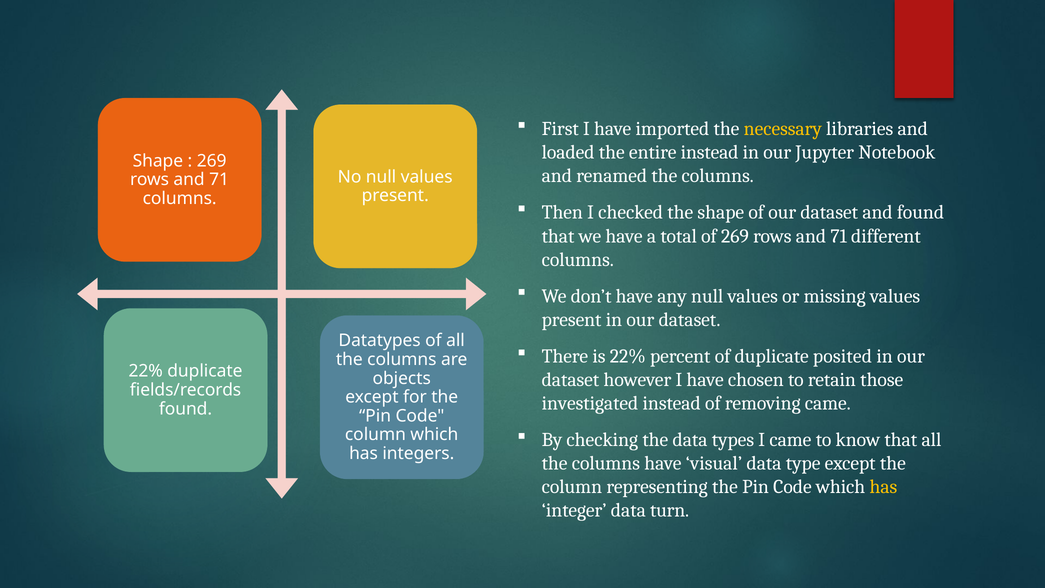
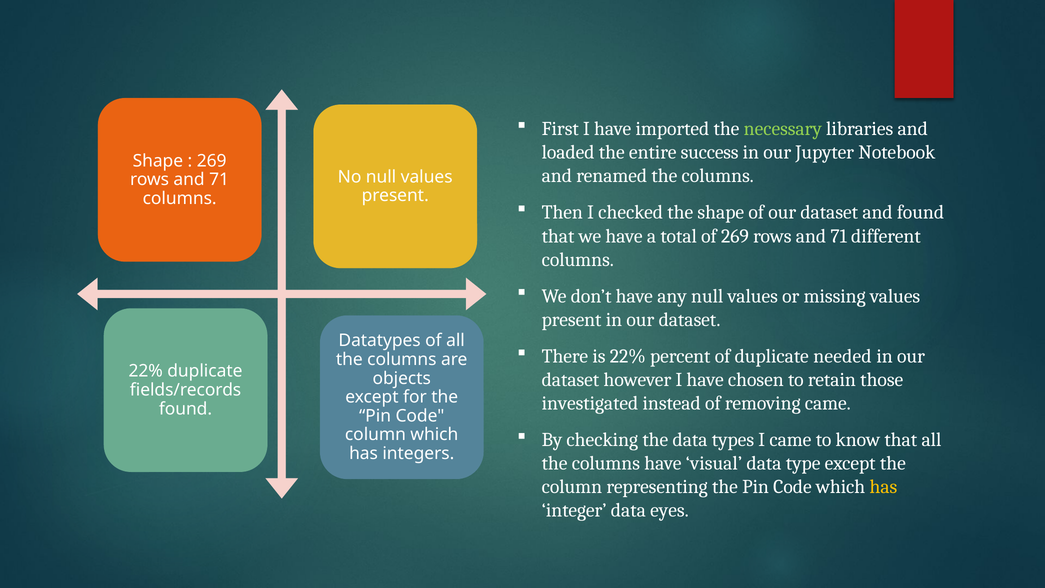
necessary colour: yellow -> light green
entire instead: instead -> success
posited: posited -> needed
turn: turn -> eyes
